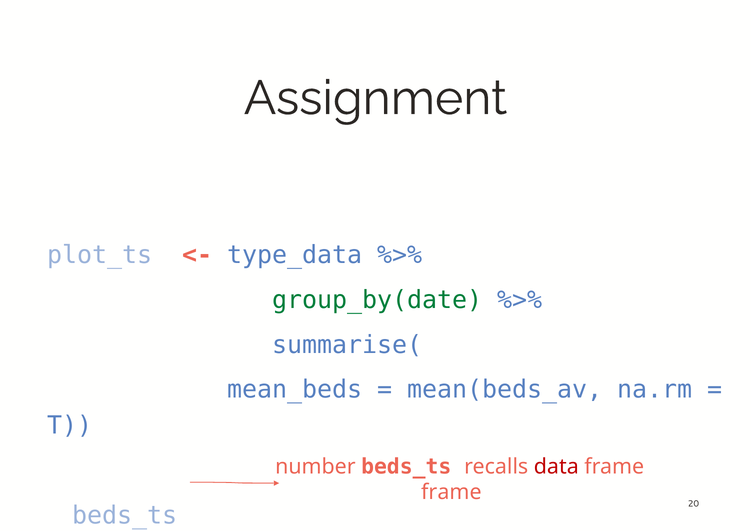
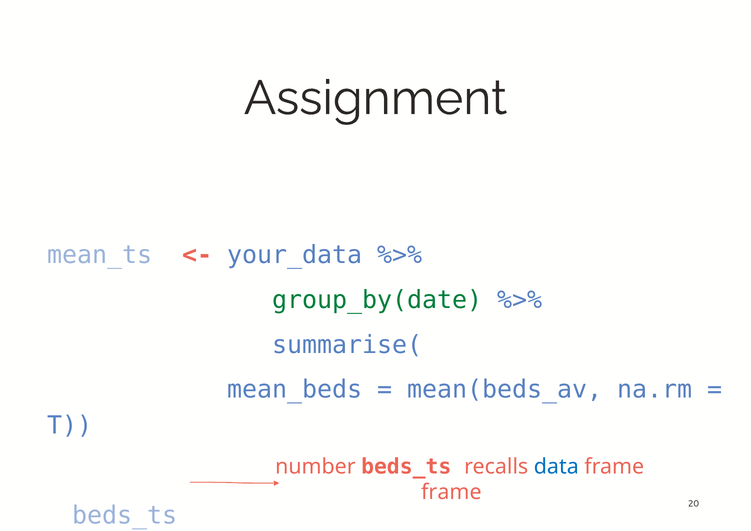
plot_ts: plot_ts -> mean_ts
type_data: type_data -> your_data
data colour: red -> blue
